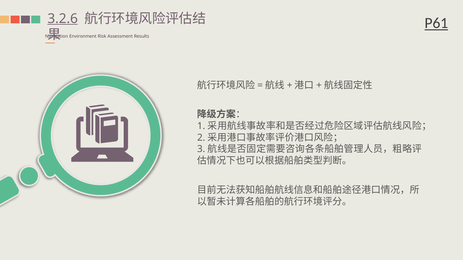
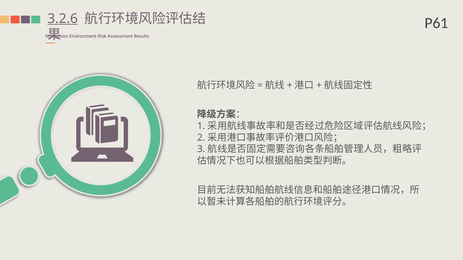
P61 underline: present -> none
